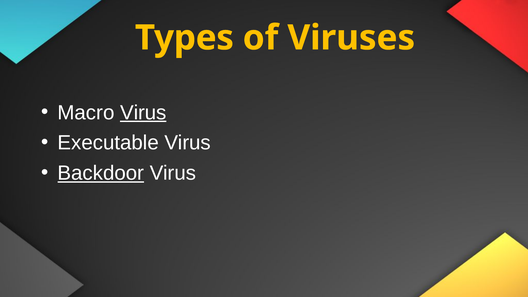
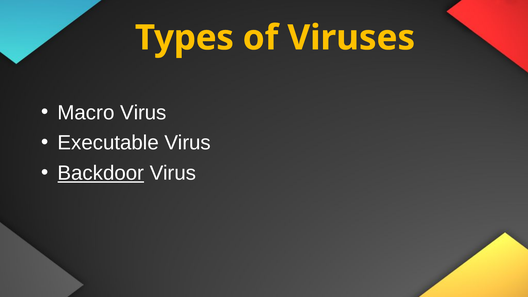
Virus at (143, 113) underline: present -> none
